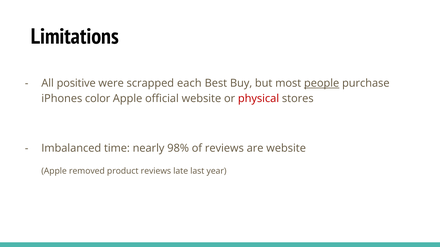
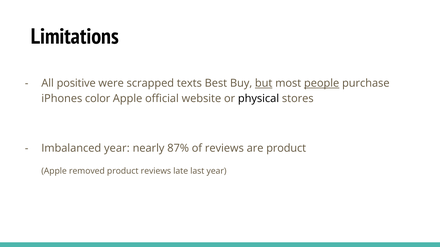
each: each -> texts
but underline: none -> present
physical colour: red -> black
Imbalanced time: time -> year
98%: 98% -> 87%
are website: website -> product
